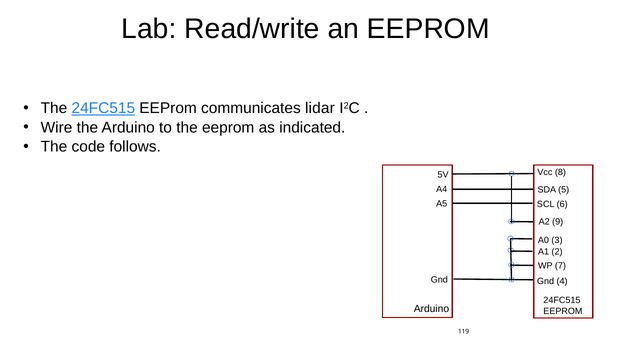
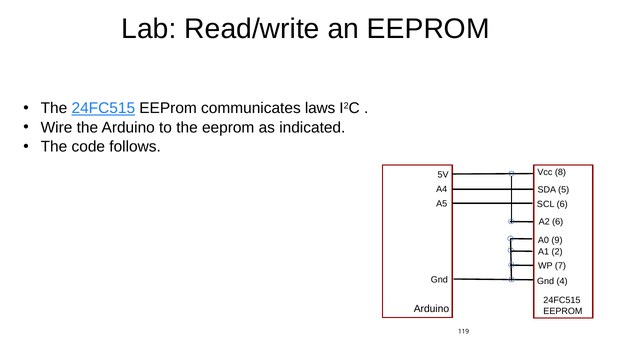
lidar: lidar -> laws
A2 9: 9 -> 6
3: 3 -> 9
